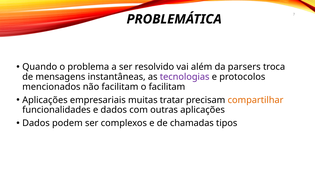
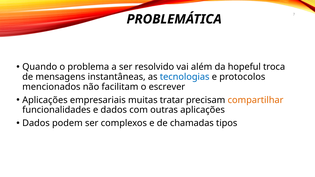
parsers: parsers -> hopeful
tecnologias colour: purple -> blue
o facilitam: facilitam -> escrever
